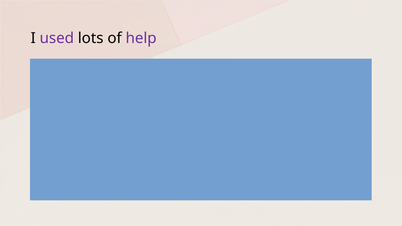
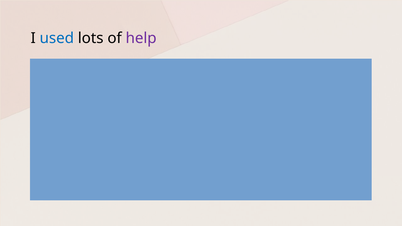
used colour: purple -> blue
